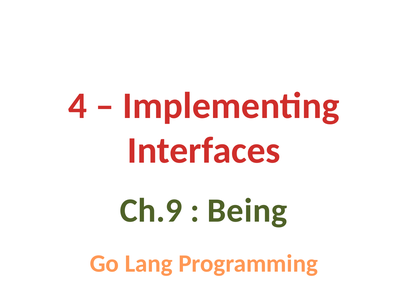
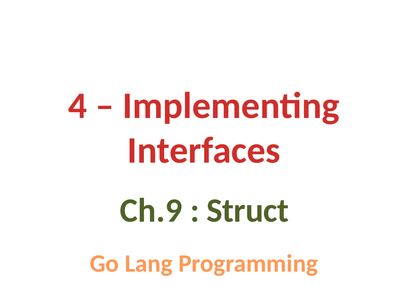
Being: Being -> Struct
